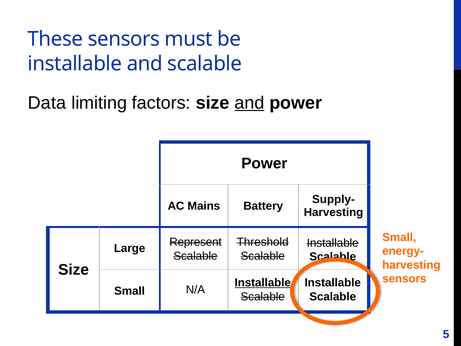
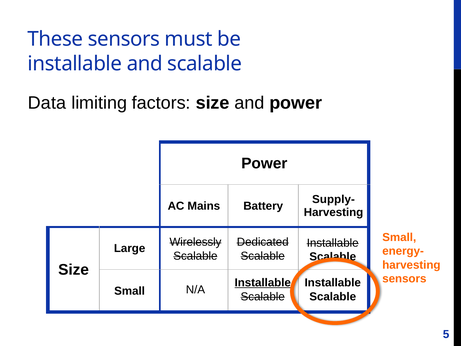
and at (249, 103) underline: present -> none
Represent: Represent -> Wirelessly
Threshold: Threshold -> Dedicated
